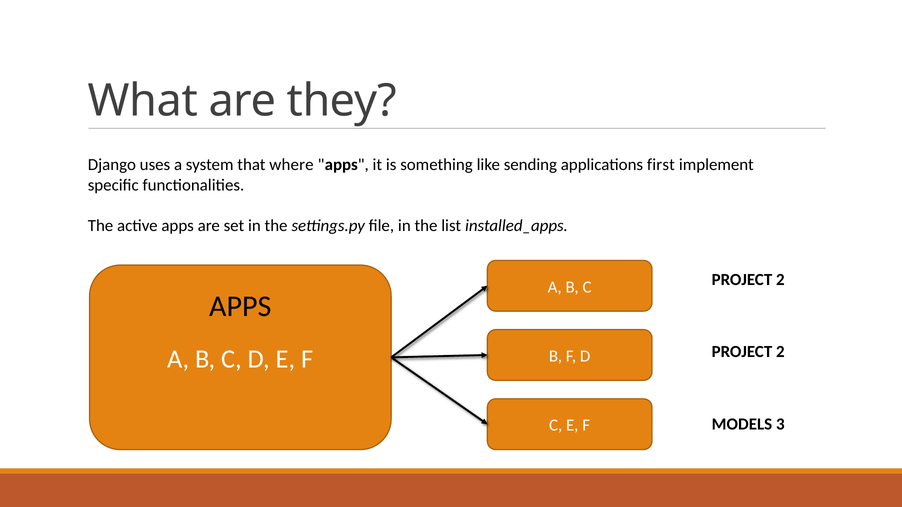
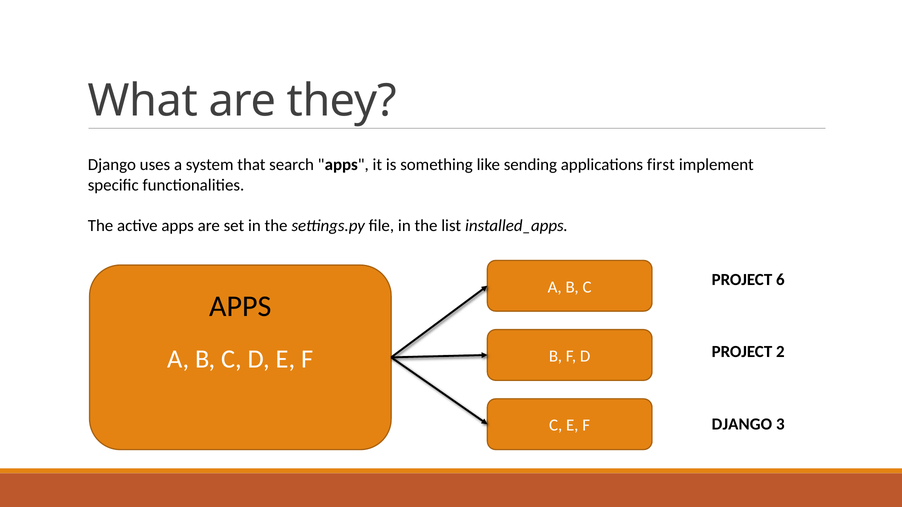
where: where -> search
2 at (780, 280): 2 -> 6
MODELS at (742, 424): MODELS -> DJANGO
